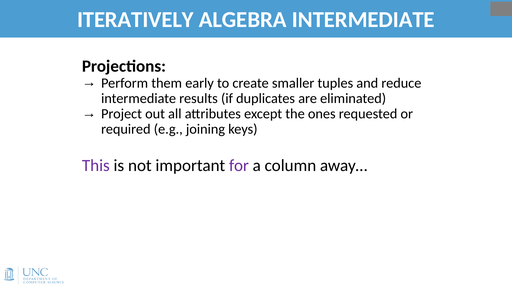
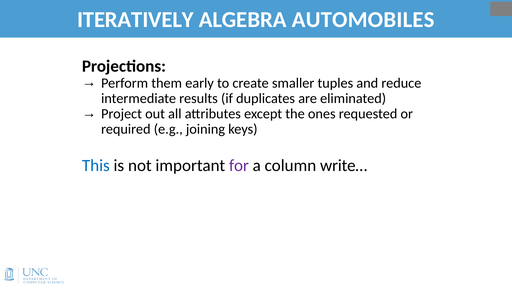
ALGEBRA INTERMEDIATE: INTERMEDIATE -> AUTOMOBILES
This colour: purple -> blue
away…: away… -> write…
